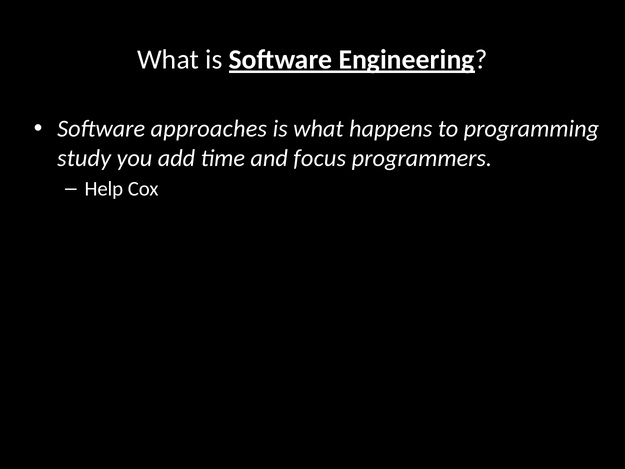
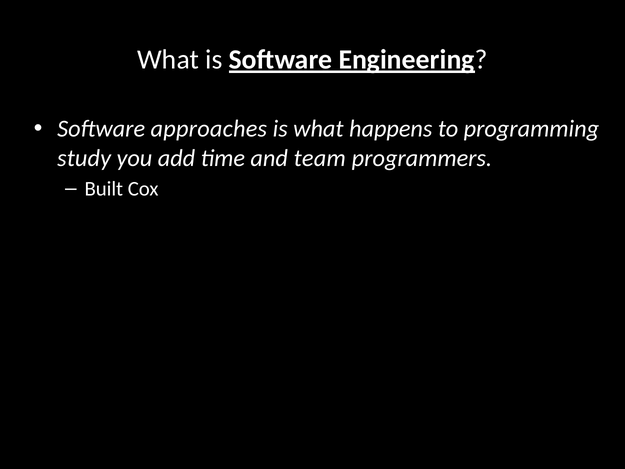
focus: focus -> team
Help: Help -> Built
